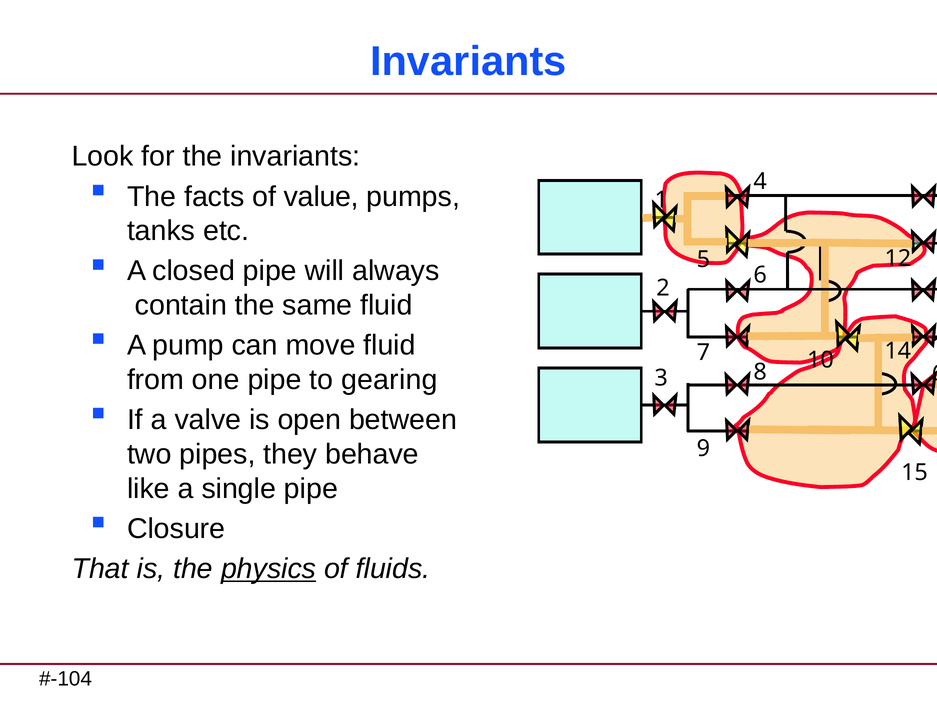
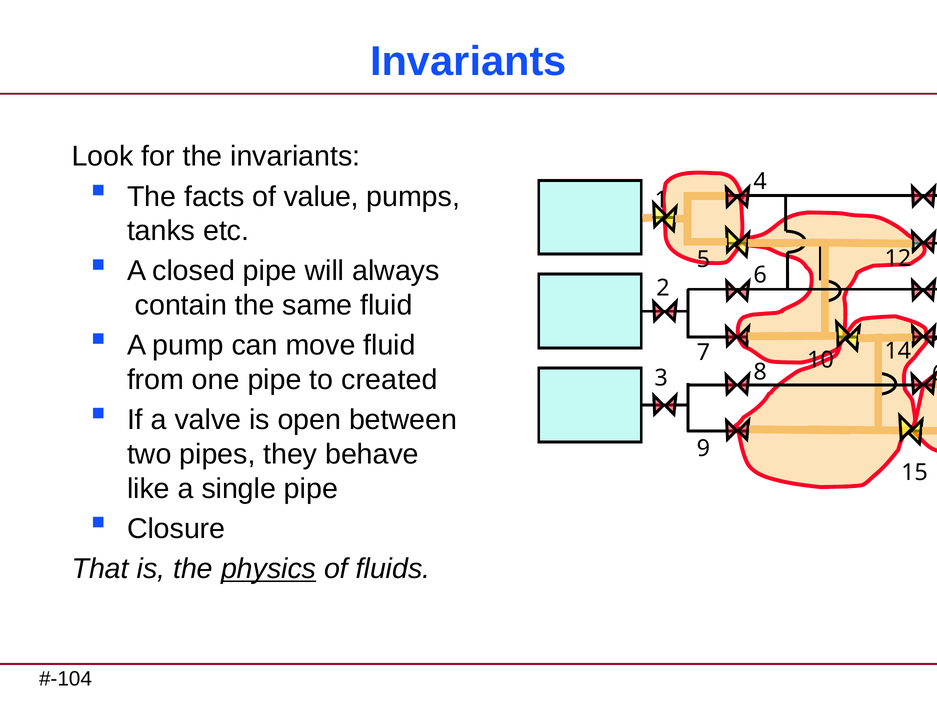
gearing: gearing -> created
